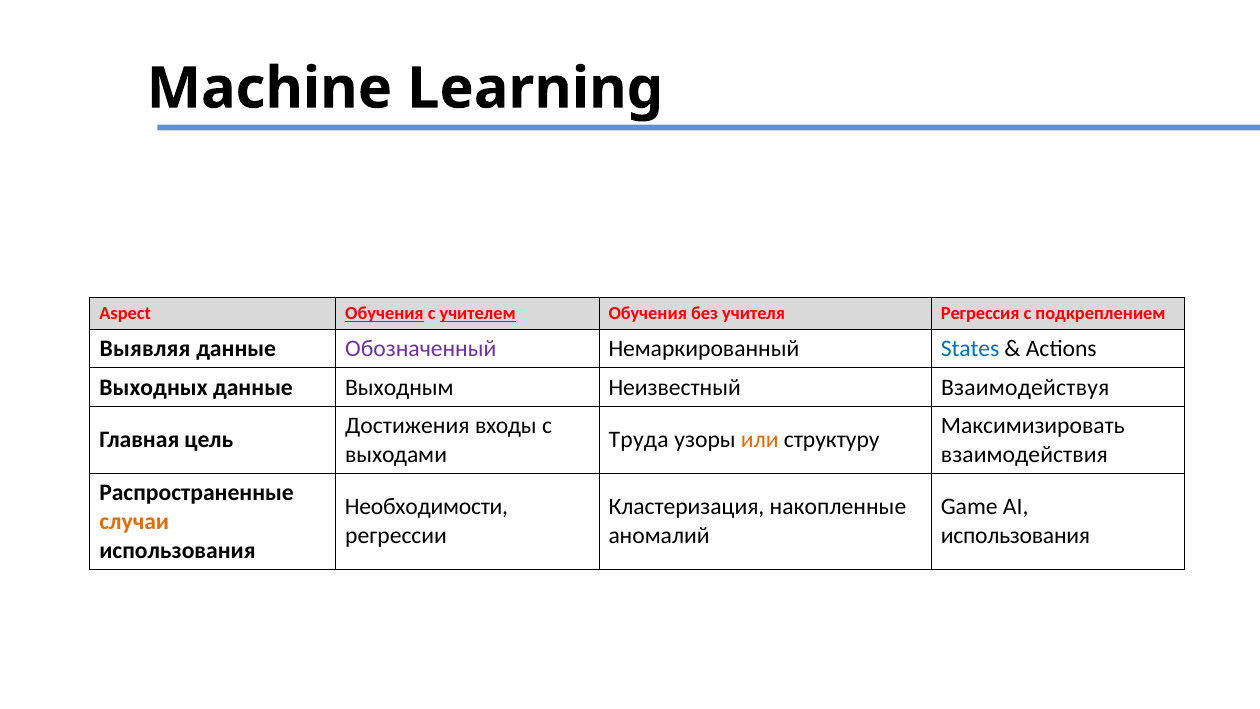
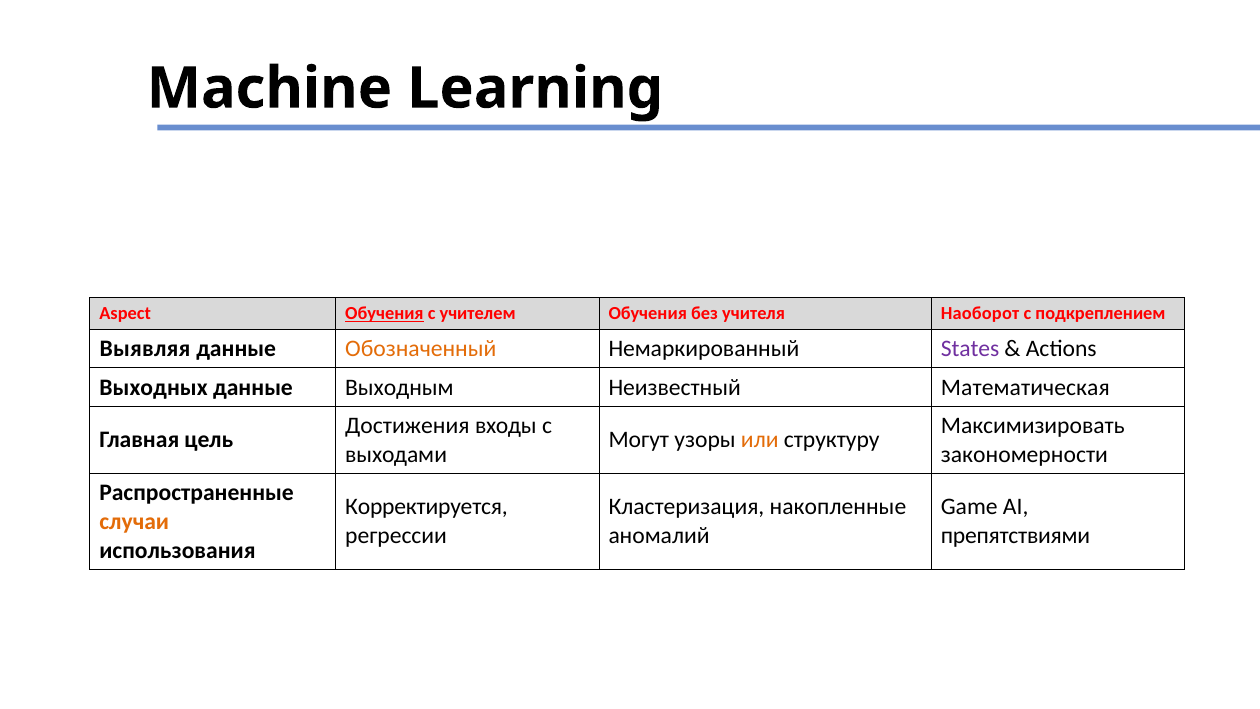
учителем underline: present -> none
Регрессия: Регрессия -> Наоборот
Обозначенный colour: purple -> orange
States colour: blue -> purple
Взаимодействуя: Взаимодействуя -> Математическая
Труда: Труда -> Могут
взаимодействия: взаимодействия -> закономерности
Необходимости: Необходимости -> Корректируется
использования at (1015, 536): использования -> препятствиями
